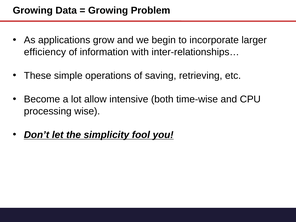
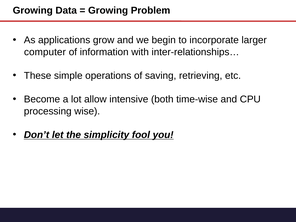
efficiency: efficiency -> computer
